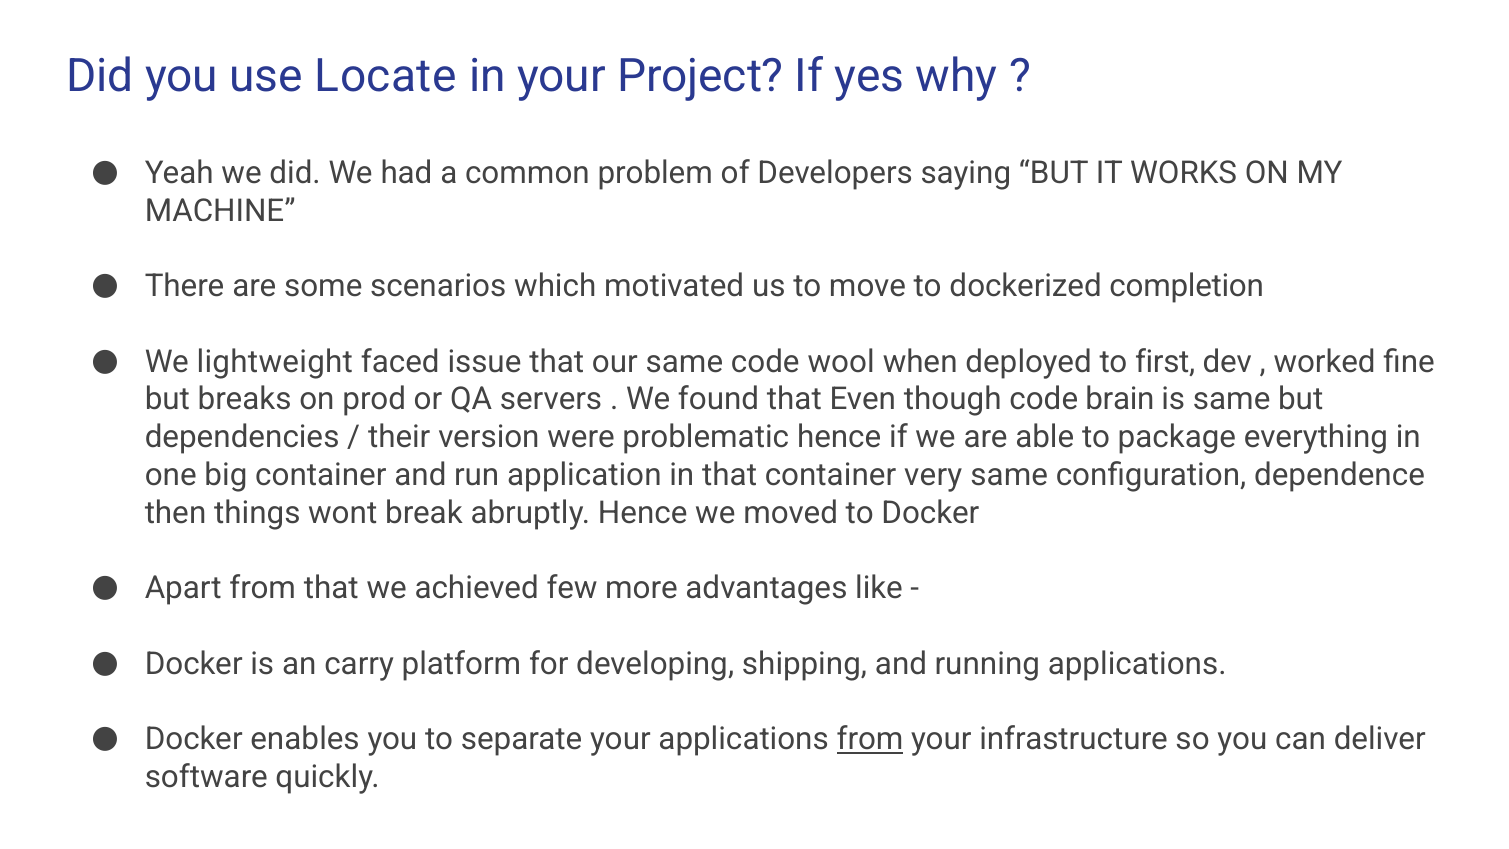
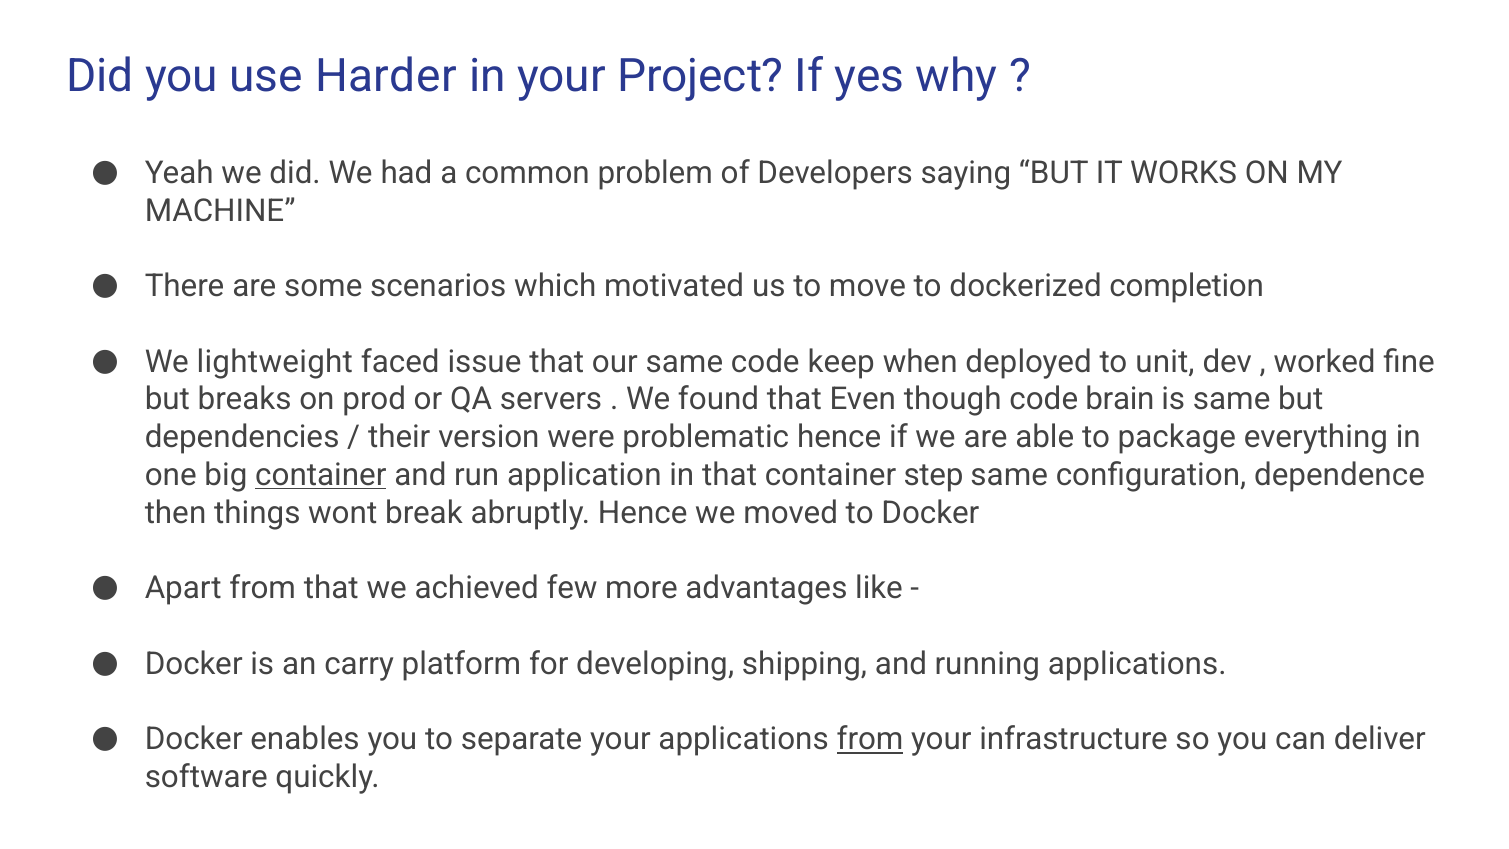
Locate: Locate -> Harder
wool: wool -> keep
first: first -> unit
container at (321, 475) underline: none -> present
very: very -> step
